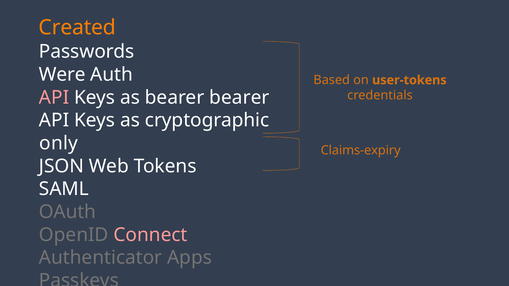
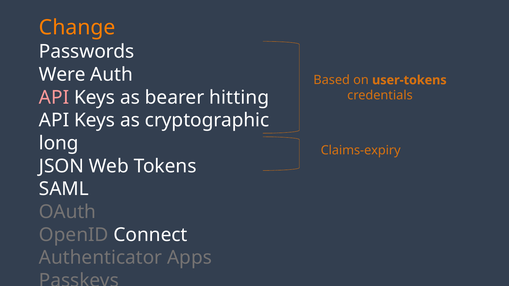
Created: Created -> Change
bearer bearer: bearer -> hitting
only: only -> long
Connect colour: pink -> white
